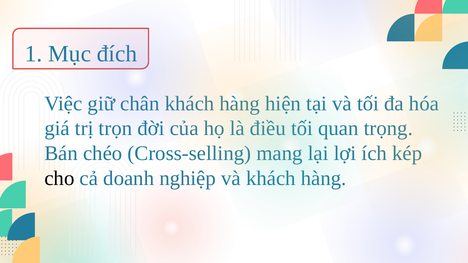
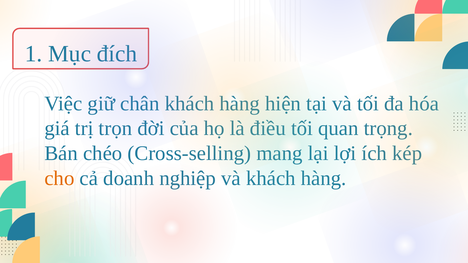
cho colour: black -> orange
